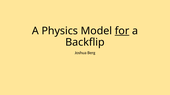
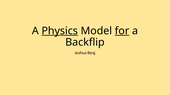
Physics underline: none -> present
